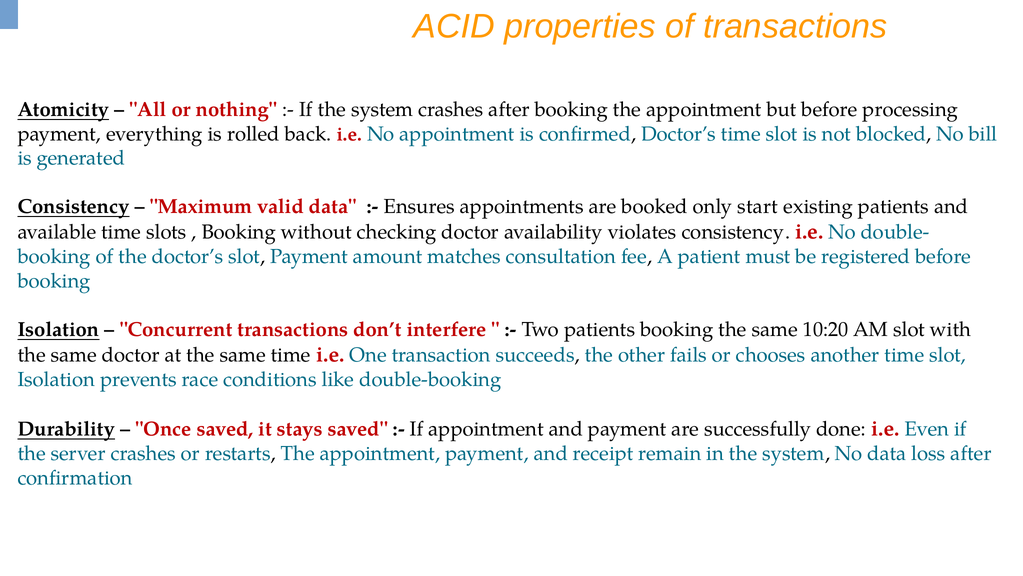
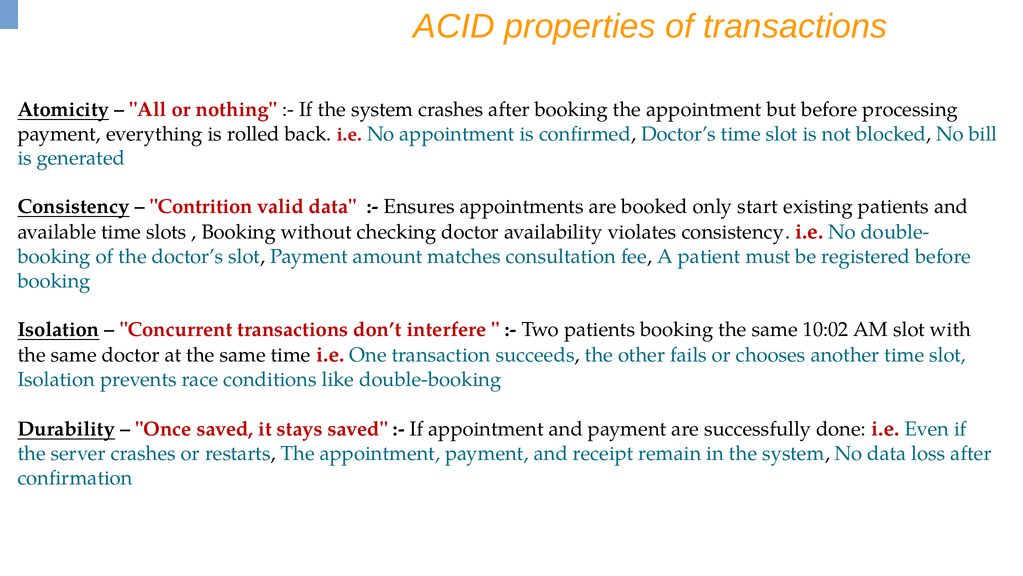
Maximum: Maximum -> Contrition
10:20: 10:20 -> 10:02
